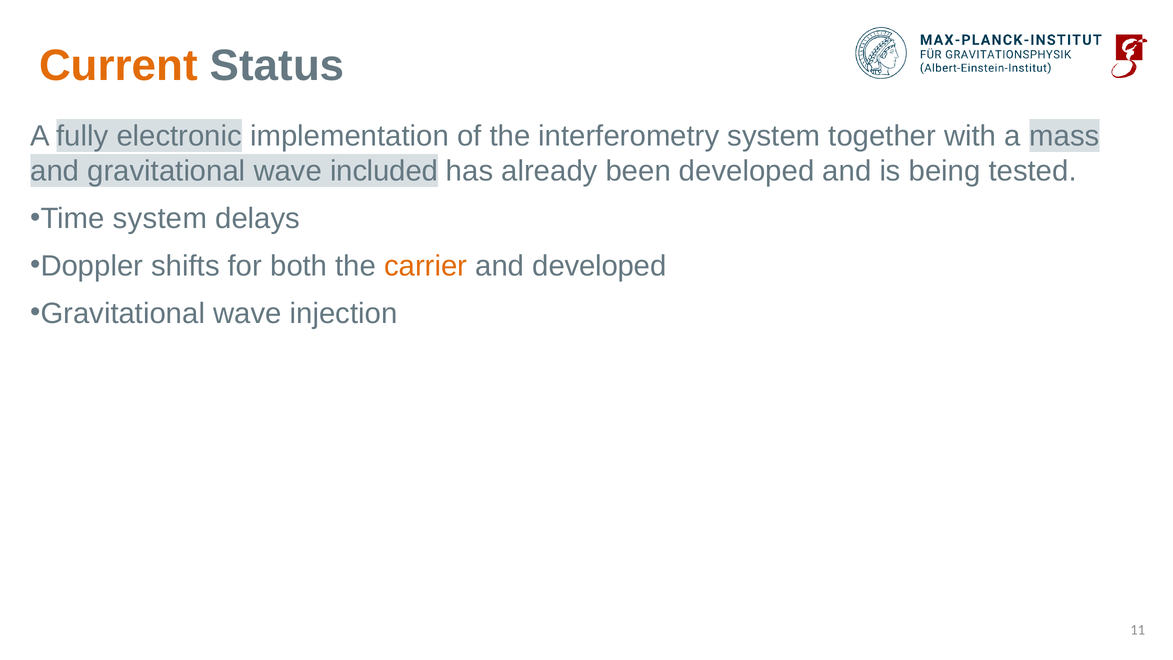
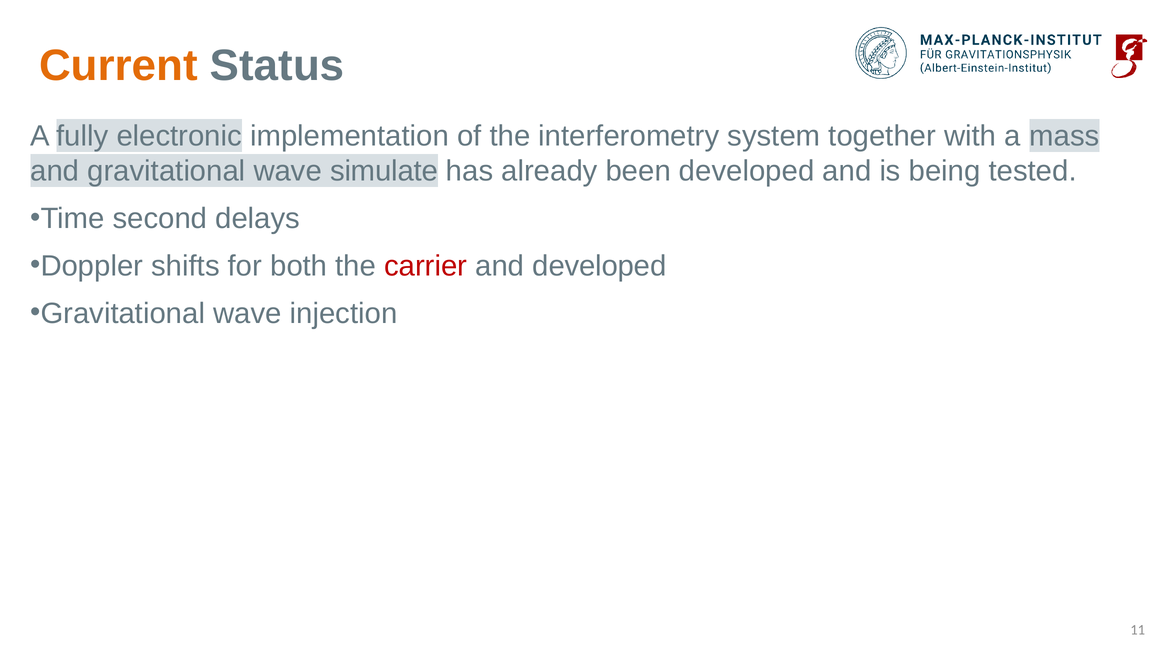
included: included -> simulate
Time system: system -> second
carrier colour: orange -> red
